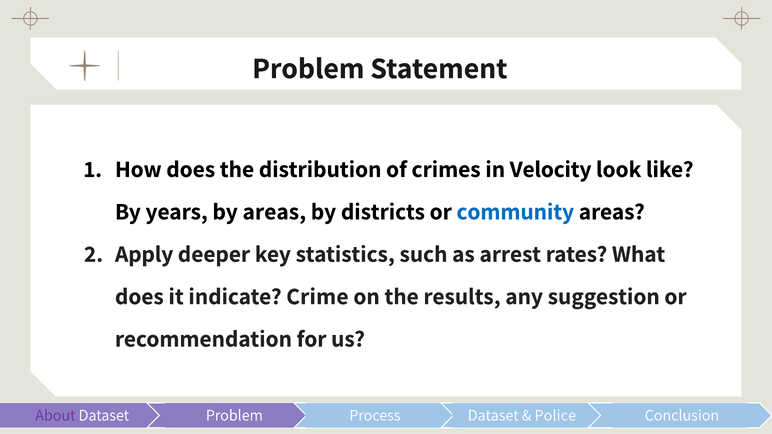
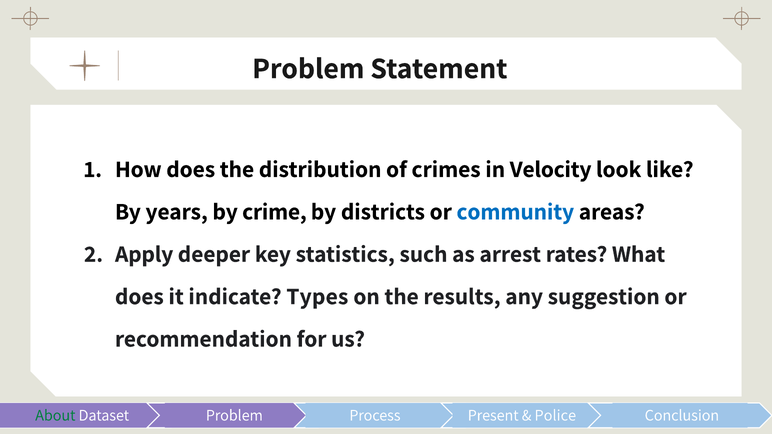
by areas: areas -> crime
Crime: Crime -> Types
About colour: purple -> green
Process Dataset: Dataset -> Present
